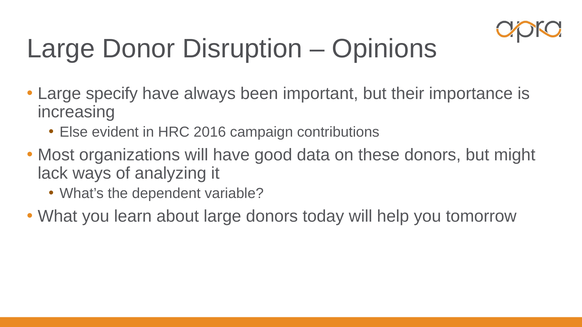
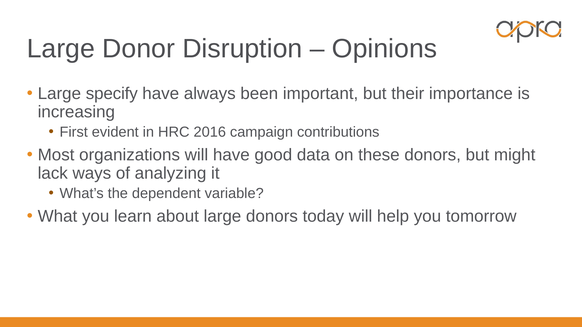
Else: Else -> First
